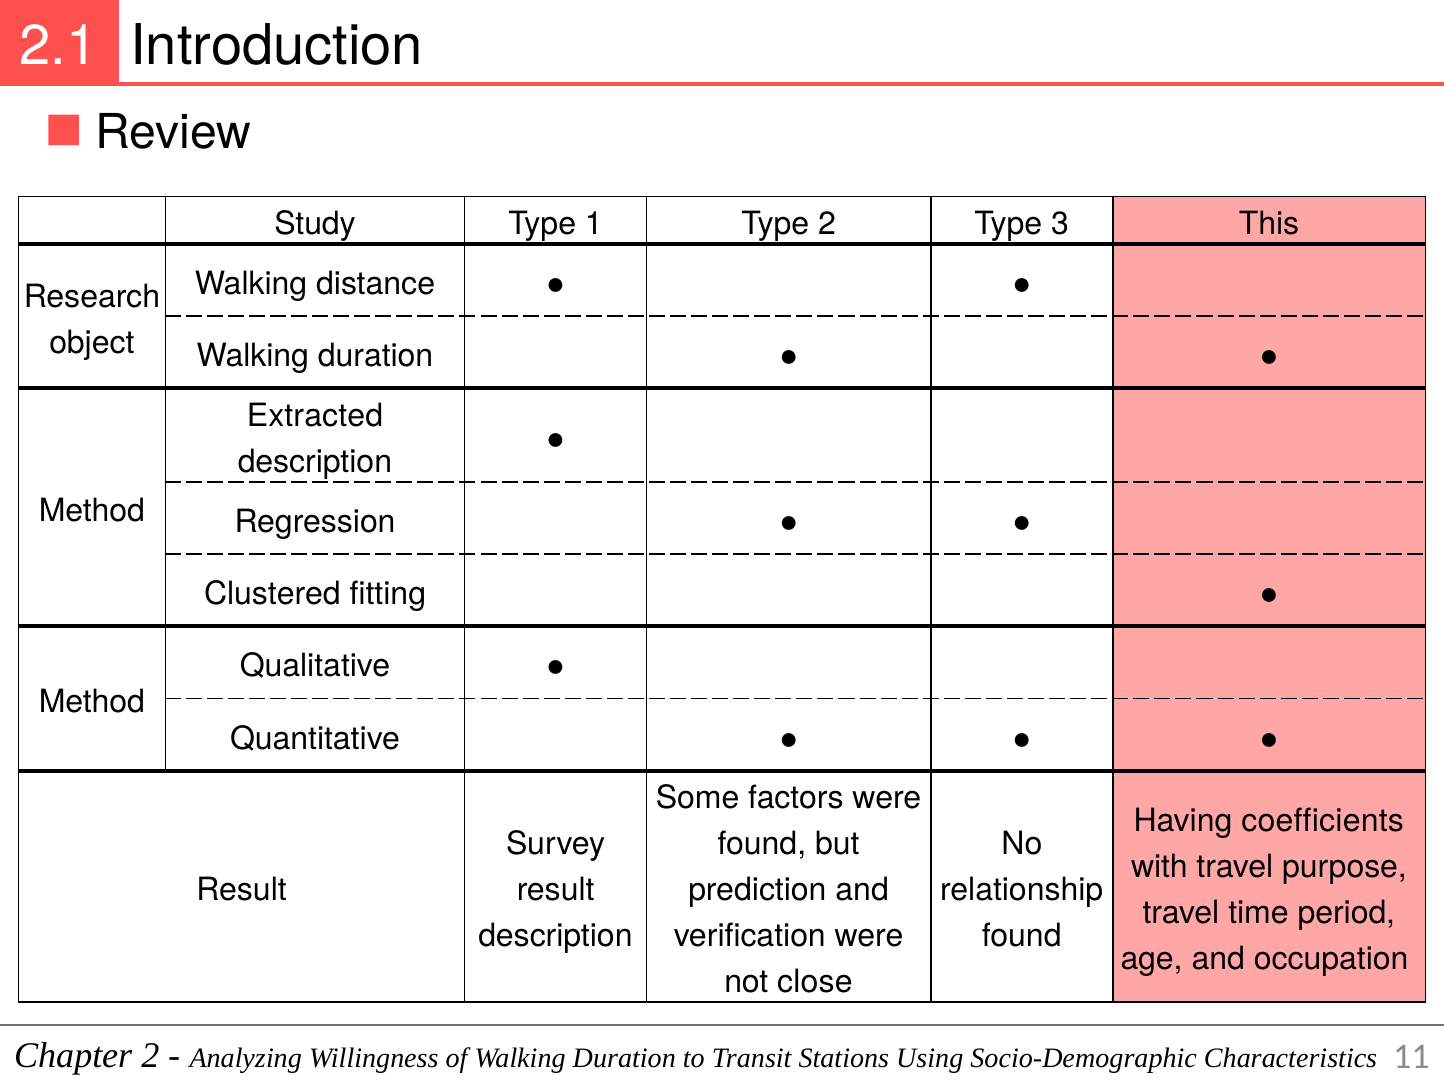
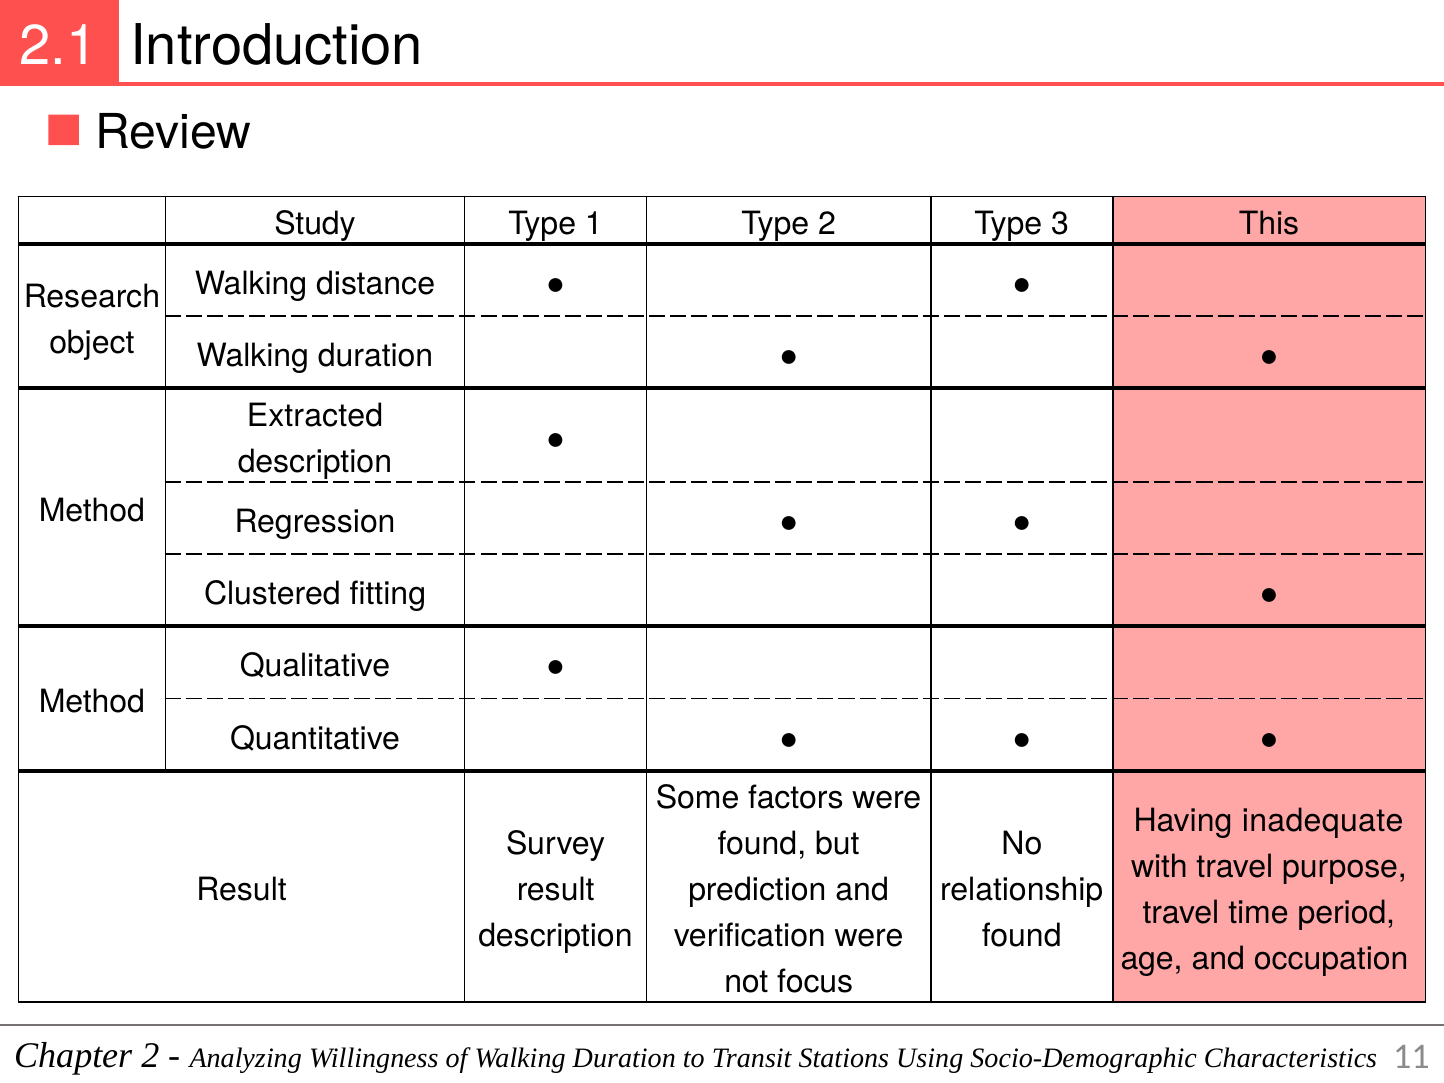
coefficients: coefficients -> inadequate
close: close -> focus
